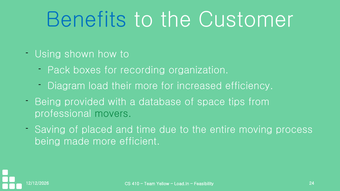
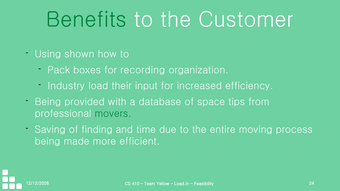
Benefits colour: blue -> green
Diagram: Diagram -> Industry
their more: more -> input
placed: placed -> finding
